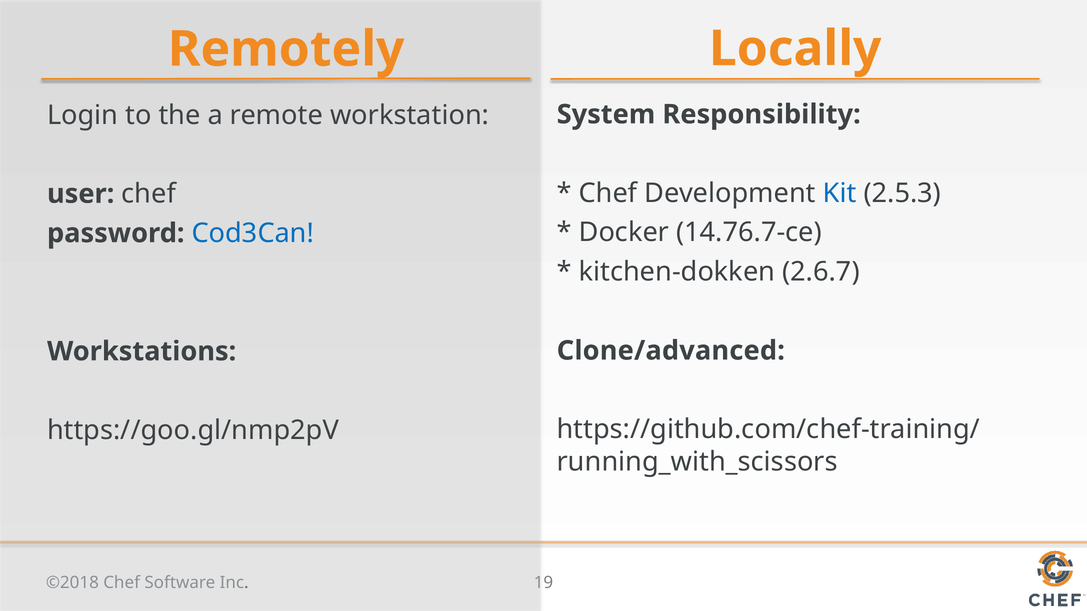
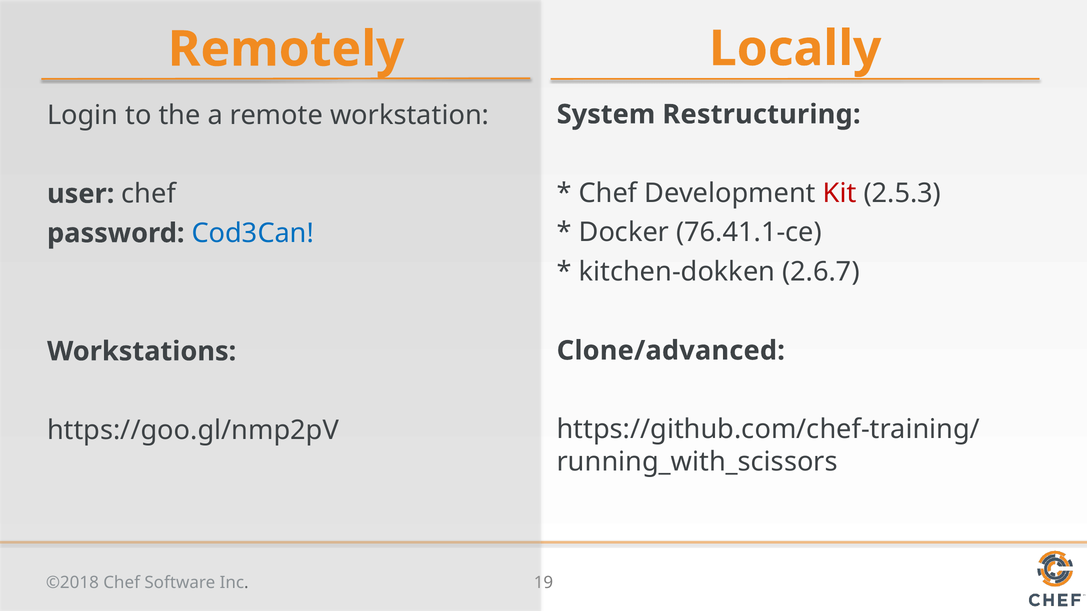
Responsibility: Responsibility -> Restructuring
Kit colour: blue -> red
14.76.7-ce: 14.76.7-ce -> 76.41.1-ce
